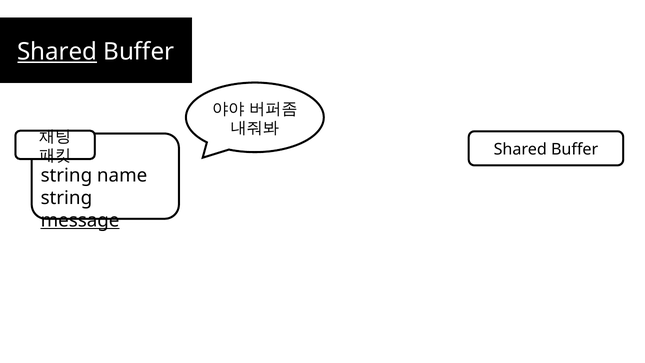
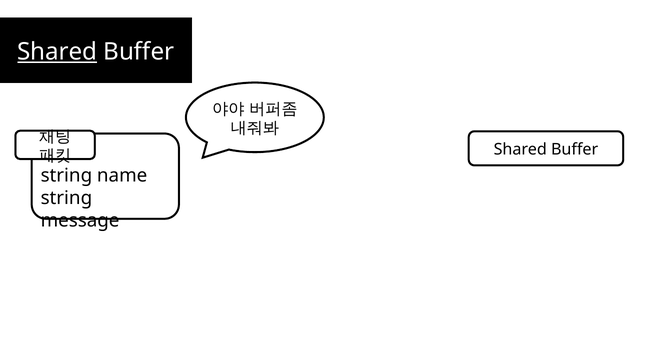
message underline: present -> none
